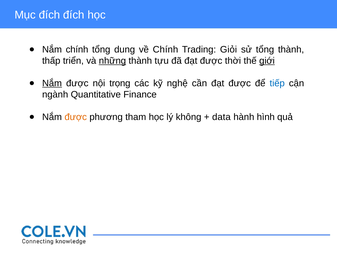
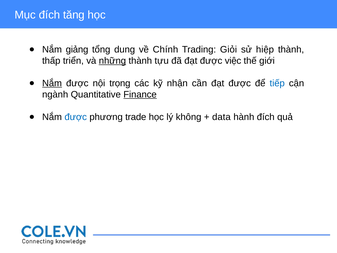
đích đích: đích -> tăng
Nắm chính: chính -> giảng
sử tổng: tổng -> hiệp
thời: thời -> việc
giới underline: present -> none
nghệ: nghệ -> nhận
Finance underline: none -> present
được at (76, 117) colour: orange -> blue
tham: tham -> trade
hành hình: hình -> đích
